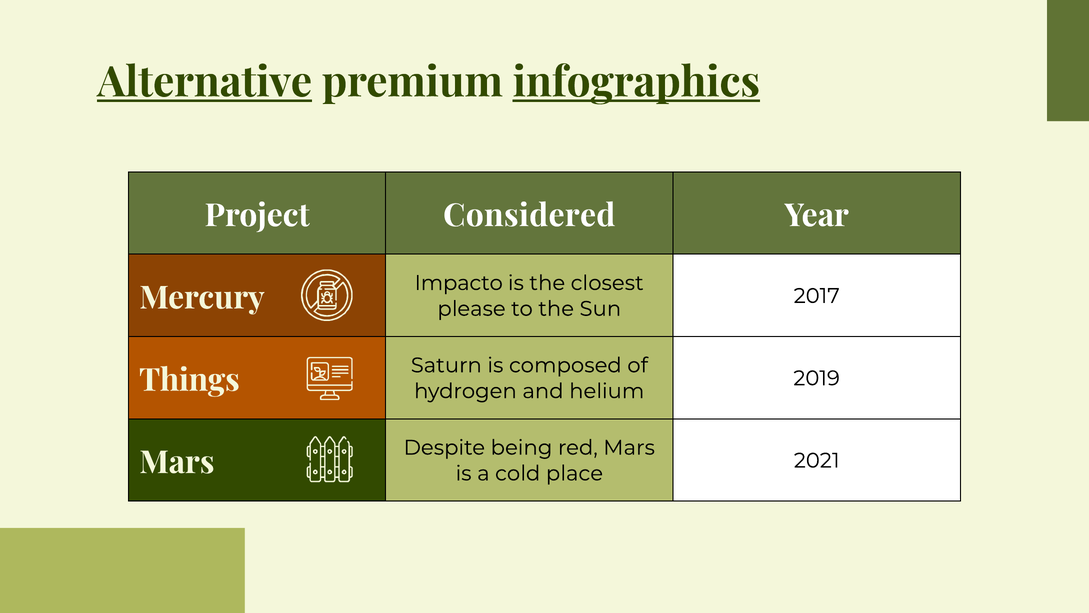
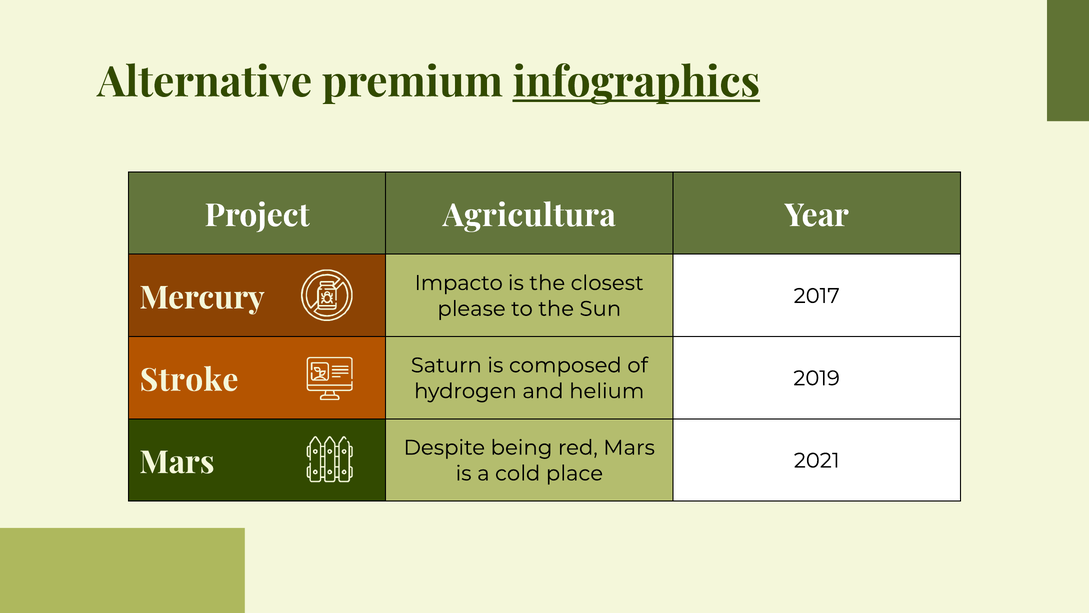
Alternative underline: present -> none
Considered: Considered -> Agricultura
Things: Things -> Stroke
